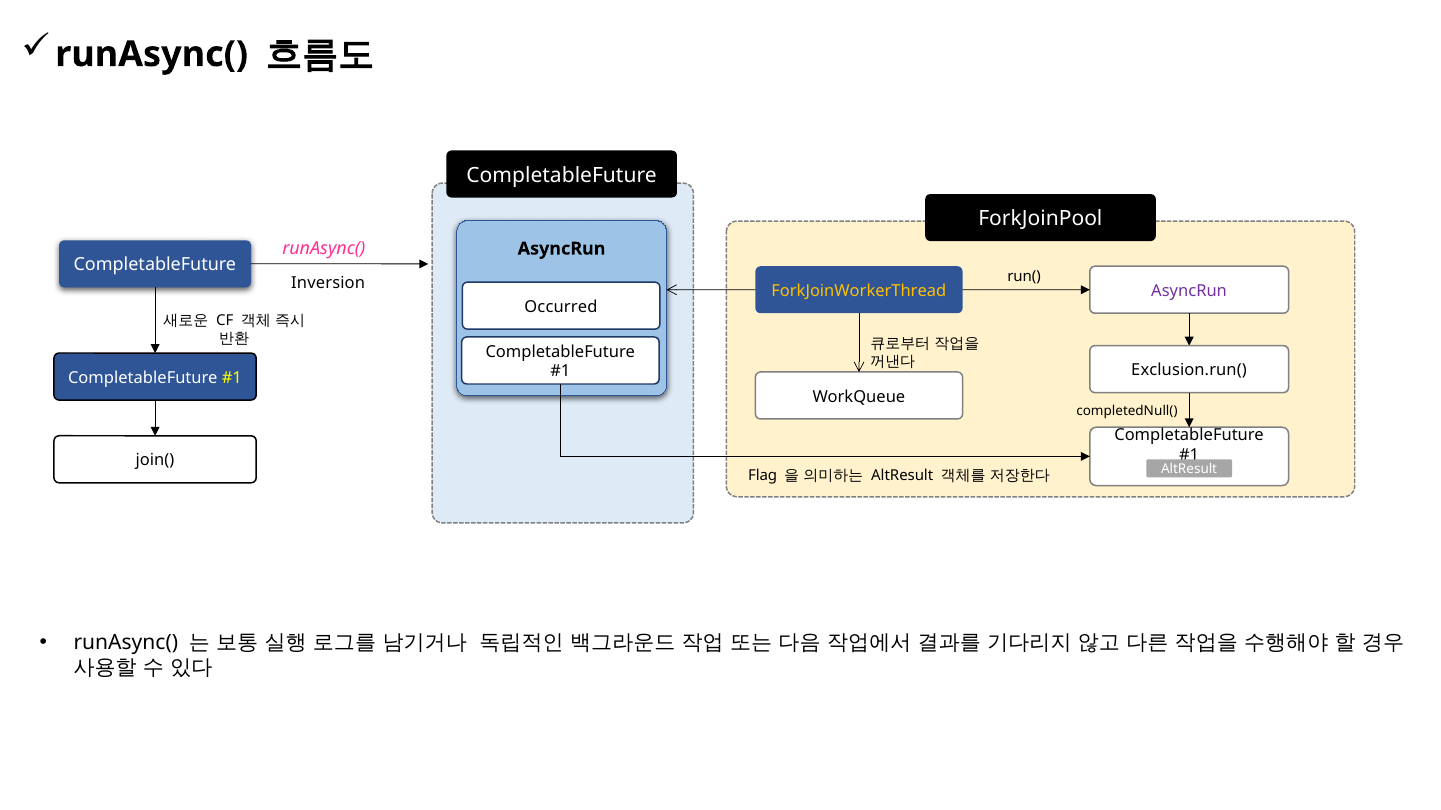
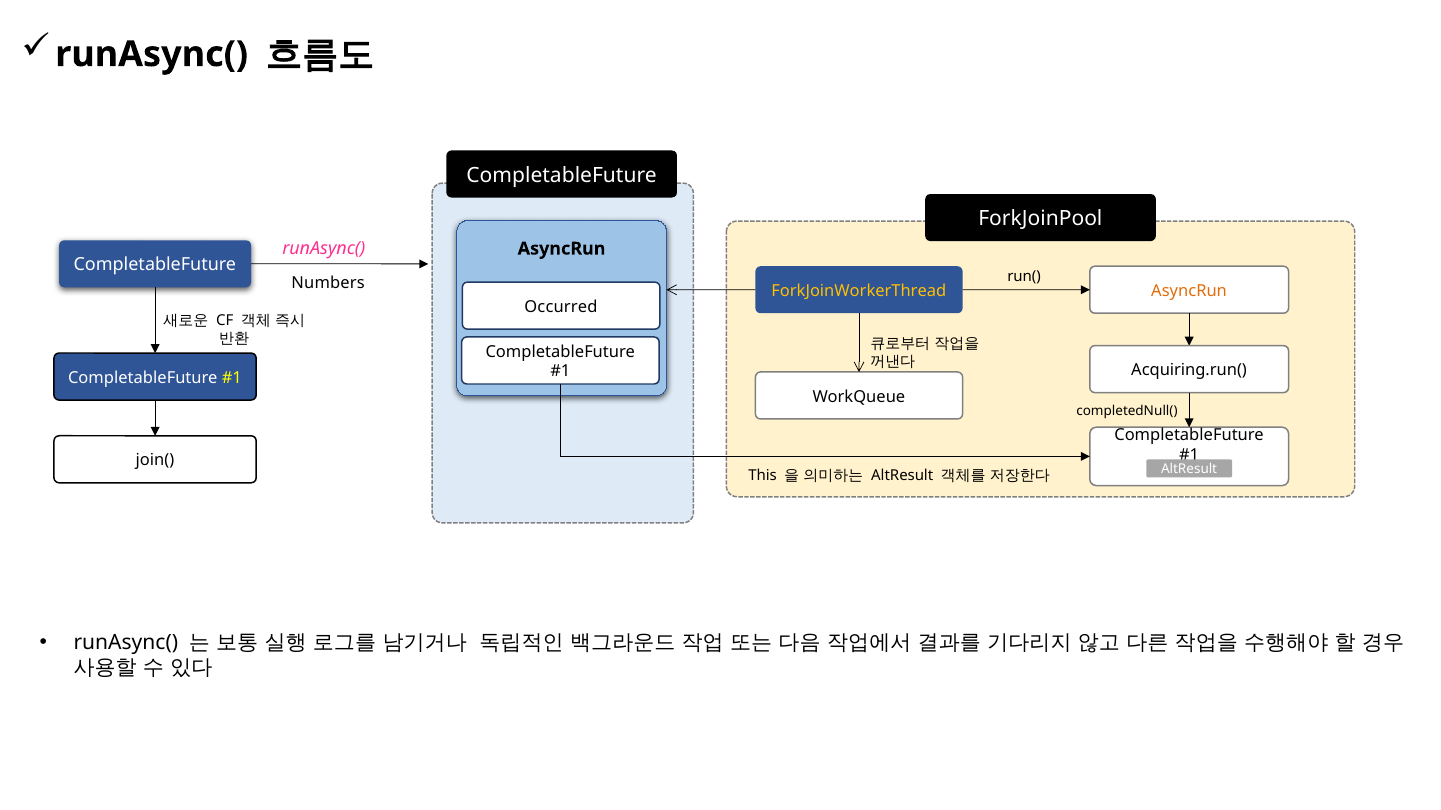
Inversion: Inversion -> Numbers
AsyncRun at (1189, 291) colour: purple -> orange
Exclusion.run(: Exclusion.run( -> Acquiring.run(
Flag: Flag -> This
